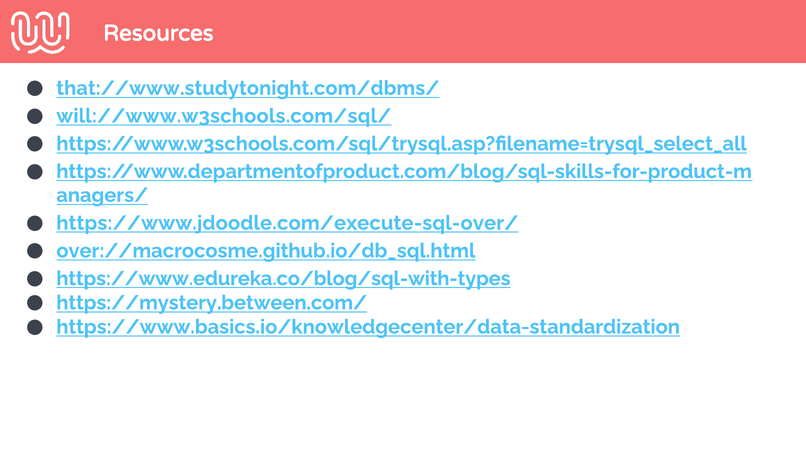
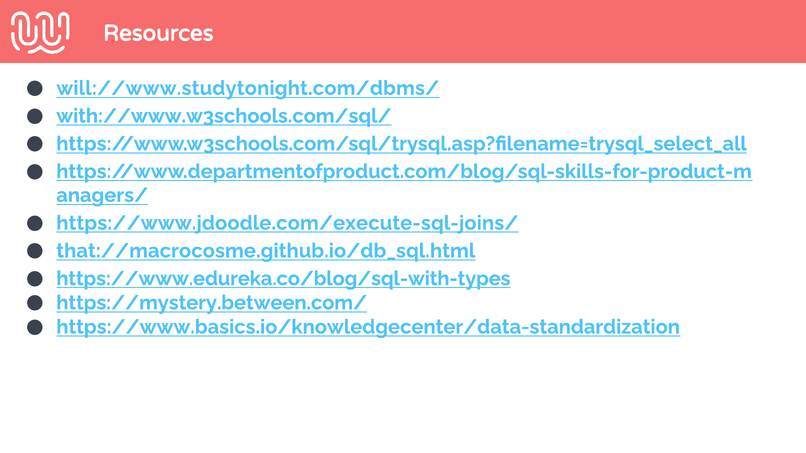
that://www.studytonight.com/dbms/: that://www.studytonight.com/dbms/ -> will://www.studytonight.com/dbms/
will://www.w3schools.com/sql/: will://www.w3schools.com/sql/ -> with://www.w3schools.com/sql/
https://www.jdoodle.com/execute-sql-over/: https://www.jdoodle.com/execute-sql-over/ -> https://www.jdoodle.com/execute-sql-joins/
over://macrocosme.github.io/db_sql.html: over://macrocosme.github.io/db_sql.html -> that://macrocosme.github.io/db_sql.html
